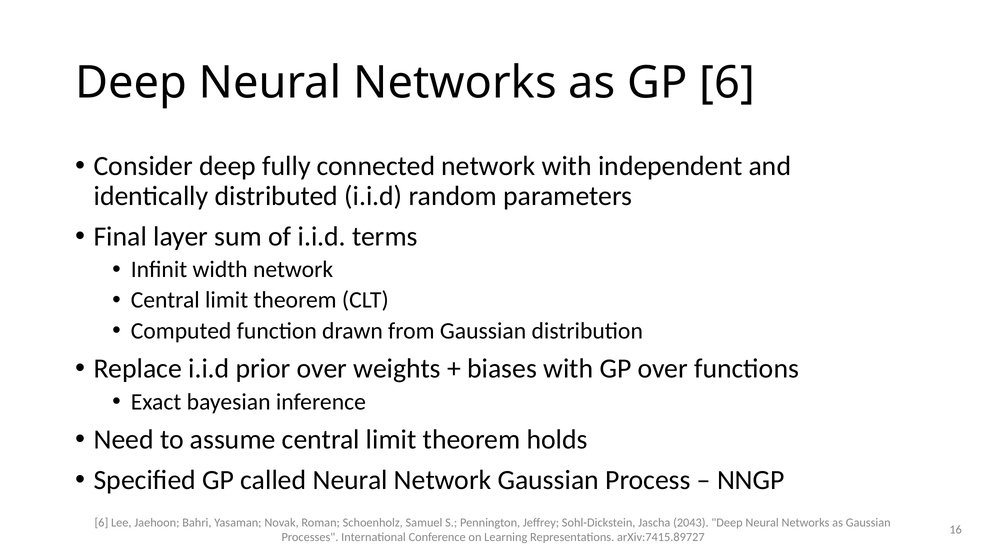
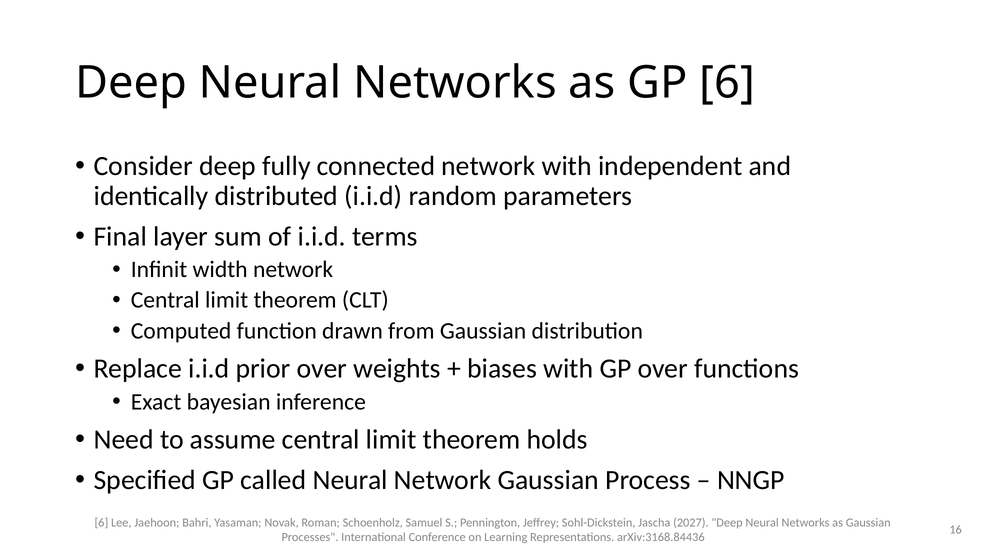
2043: 2043 -> 2027
arXiv:7415.89727: arXiv:7415.89727 -> arXiv:3168.84436
